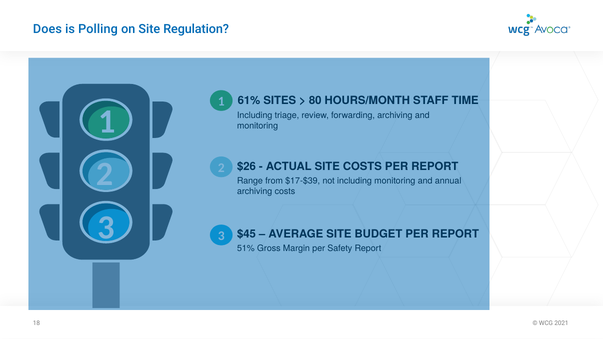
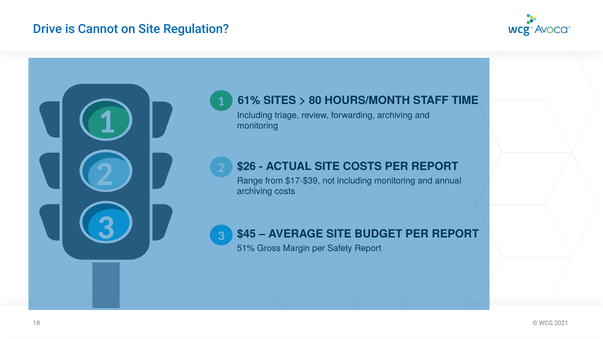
Does: Does -> Drive
Polling: Polling -> Cannot
